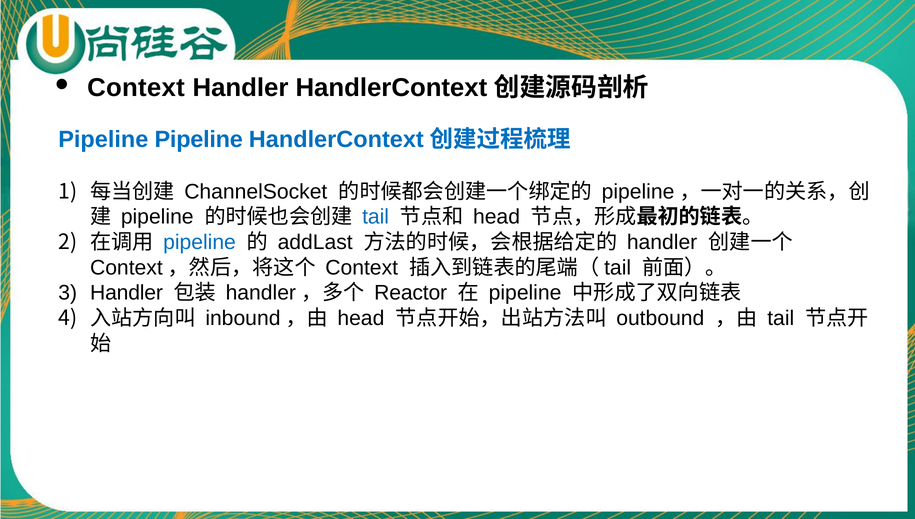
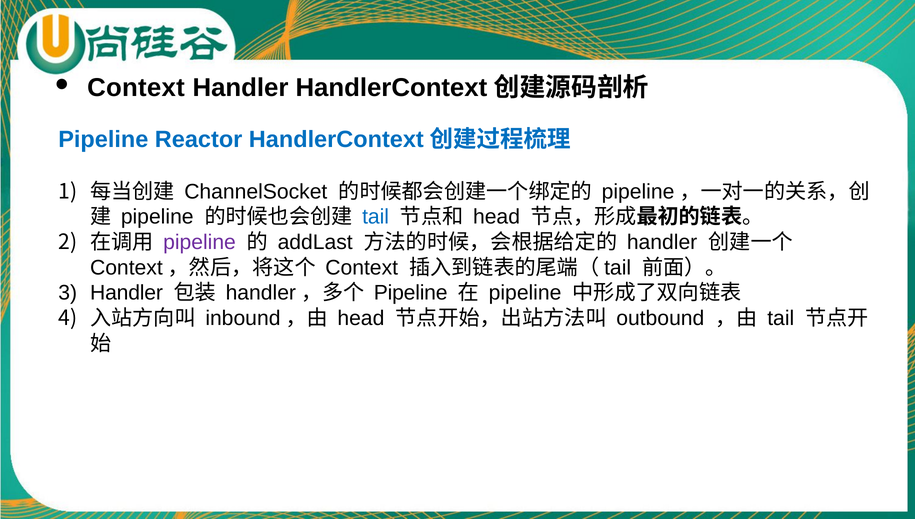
Pipeline Pipeline: Pipeline -> Reactor
pipeline at (200, 242) colour: blue -> purple
Reactor at (411, 293): Reactor -> Pipeline
